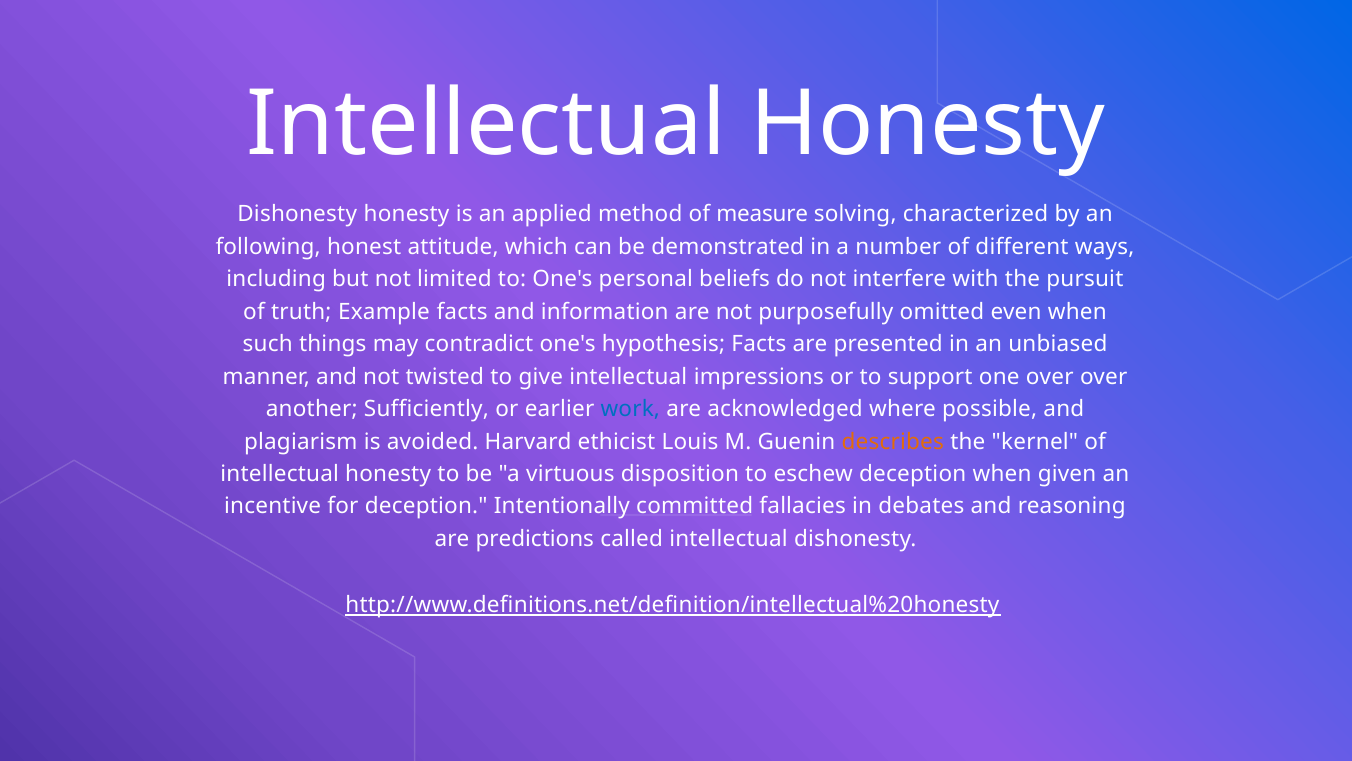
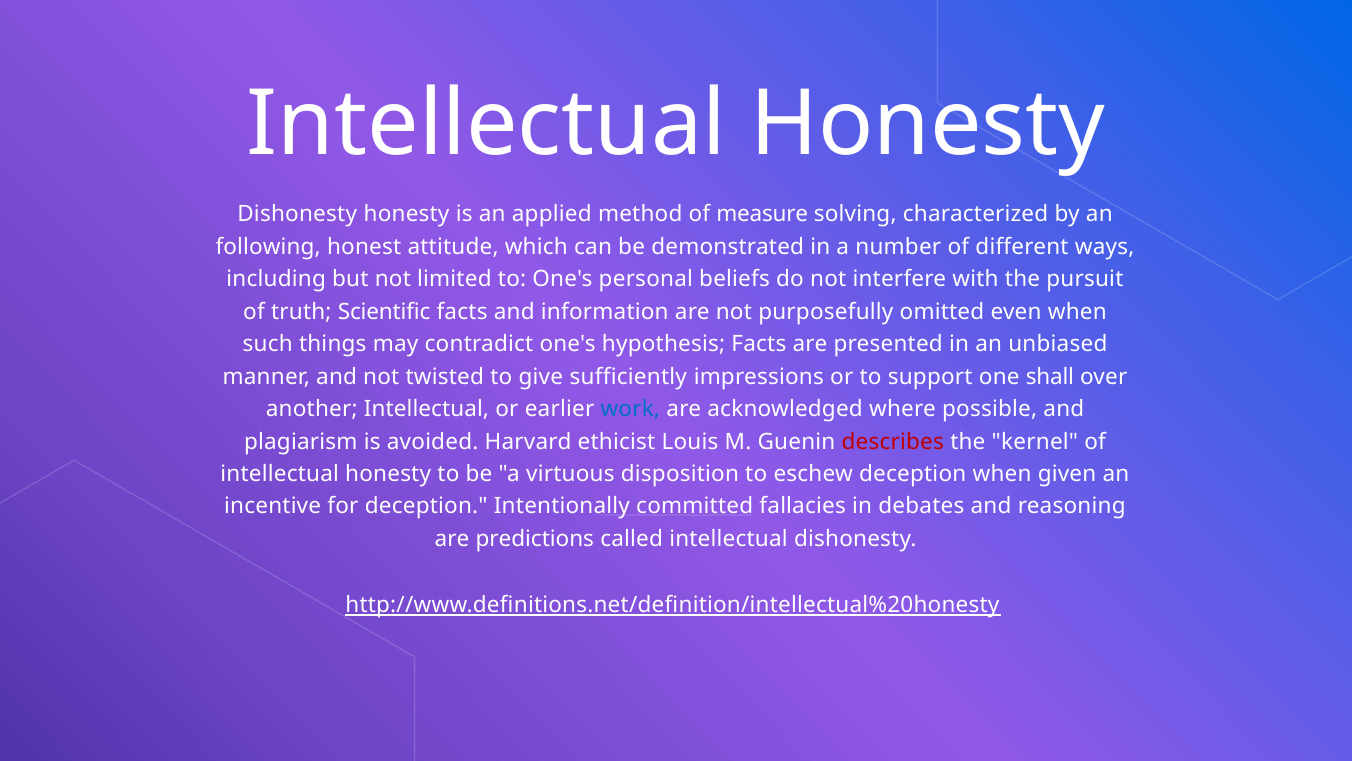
Example: Example -> Scientific
give intellectual: intellectual -> sufficiently
one over: over -> shall
another Sufficiently: Sufficiently -> Intellectual
describes colour: orange -> red
